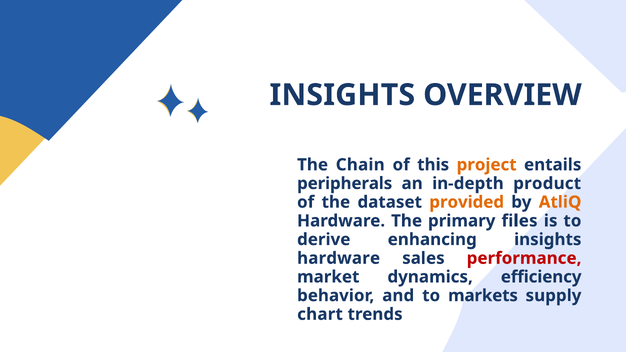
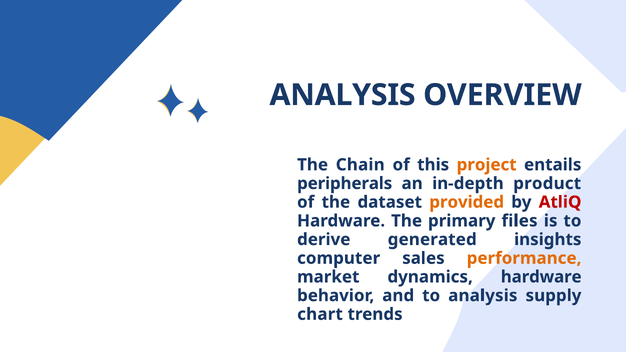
INSIGHTS at (342, 95): INSIGHTS -> ANALYSIS
AtliQ colour: orange -> red
enhancing: enhancing -> generated
hardware at (339, 258): hardware -> computer
performance colour: red -> orange
dynamics efficiency: efficiency -> hardware
to markets: markets -> analysis
